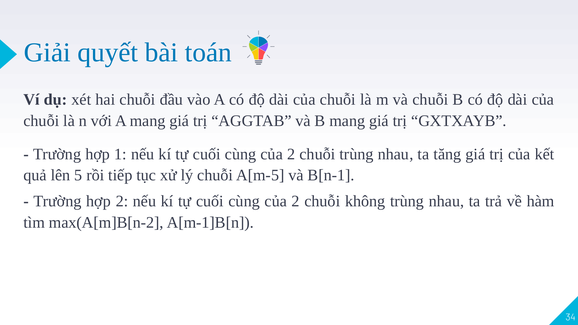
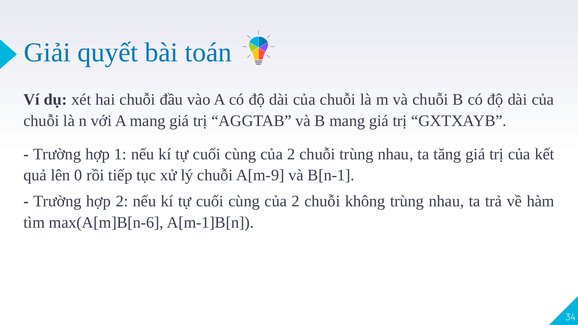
5: 5 -> 0
A[m-5: A[m-5 -> A[m-9
max(A[m]B[n-2: max(A[m]B[n-2 -> max(A[m]B[n-6
